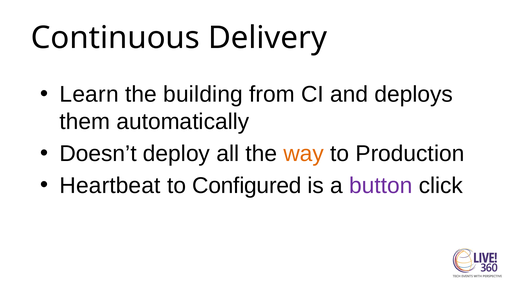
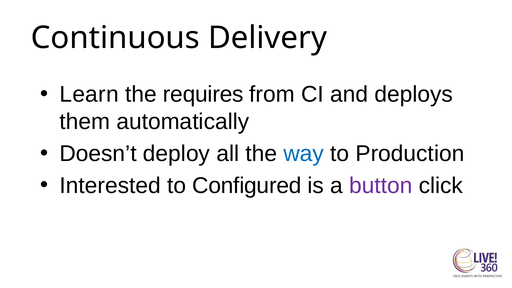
building: building -> requires
way colour: orange -> blue
Heartbeat: Heartbeat -> Interested
